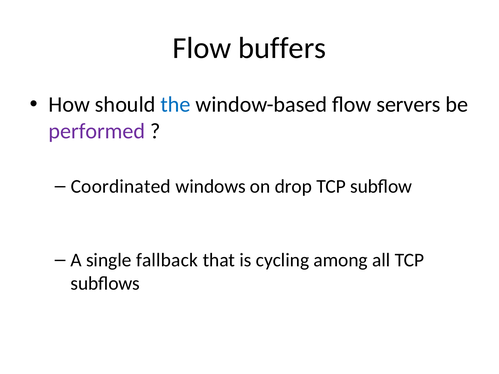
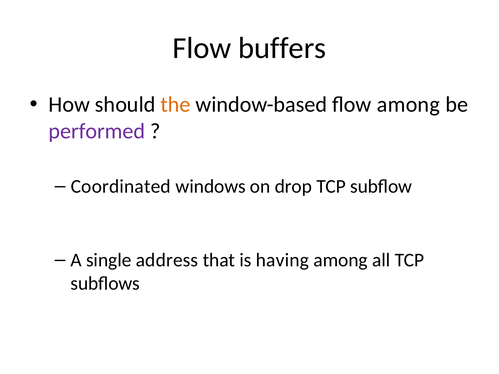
the colour: blue -> orange
flow servers: servers -> among
fallback: fallback -> address
cycling: cycling -> having
